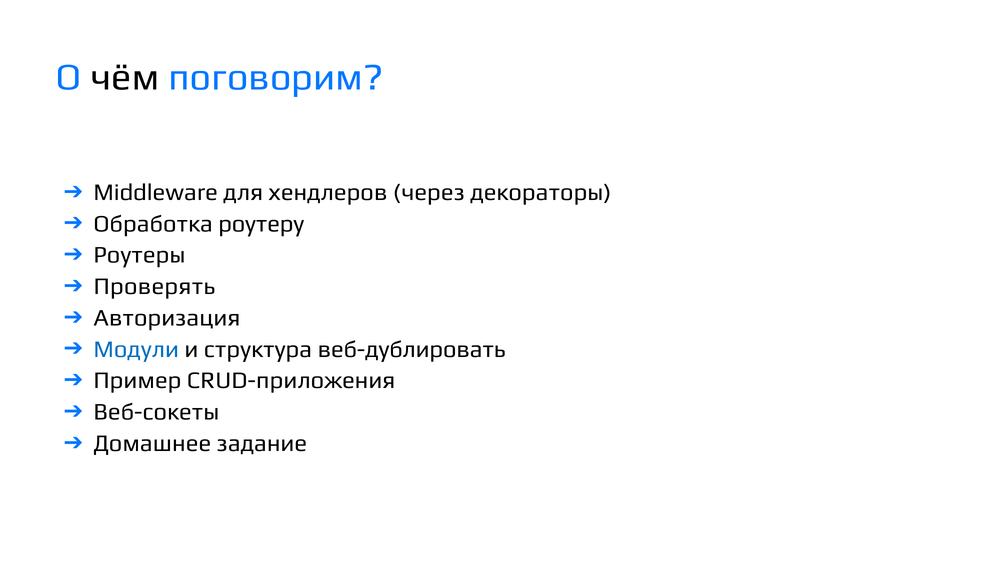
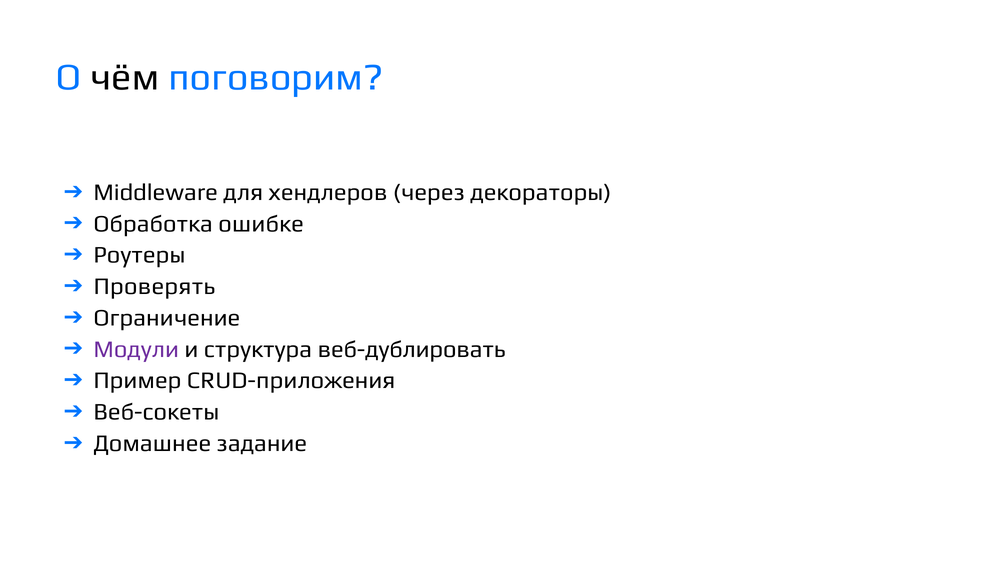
роутеру: роутеру -> ошибке
Авторизация: Авторизация -> Ограничение
Модули colour: blue -> purple
